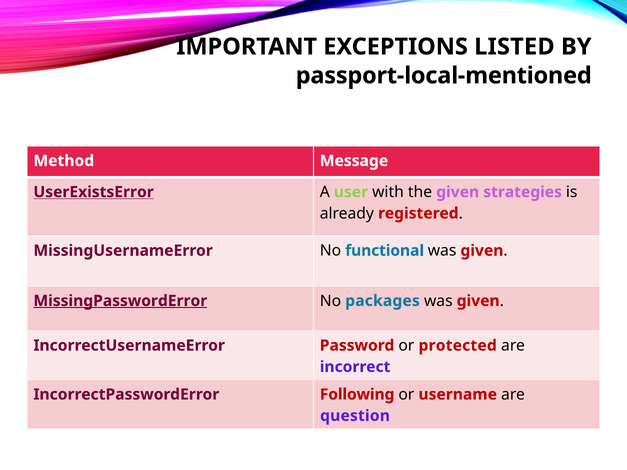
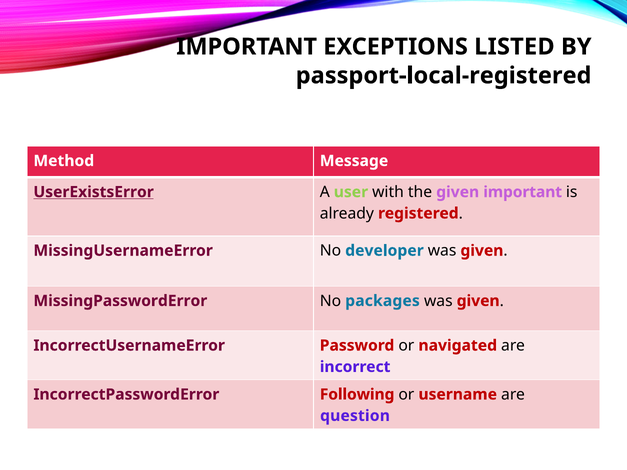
passport-local-mentioned: passport-local-mentioned -> passport-local-registered
given strategies: strategies -> important
functional: functional -> developer
MissingPasswordError underline: present -> none
protected: protected -> navigated
